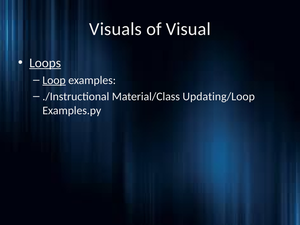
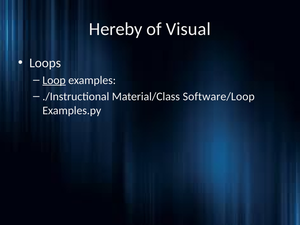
Visuals: Visuals -> Hereby
Loops underline: present -> none
Updating/Loop: Updating/Loop -> Software/Loop
